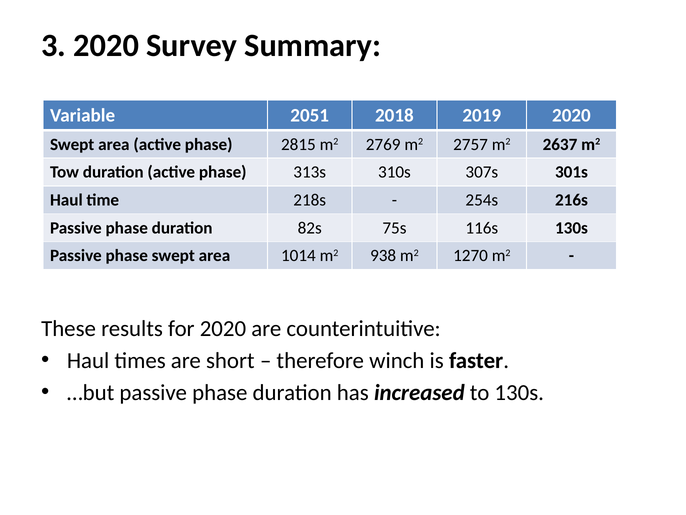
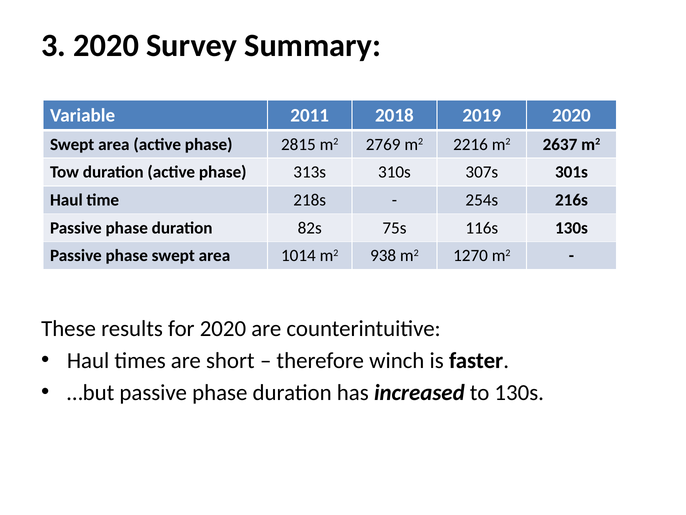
2051: 2051 -> 2011
2757: 2757 -> 2216
